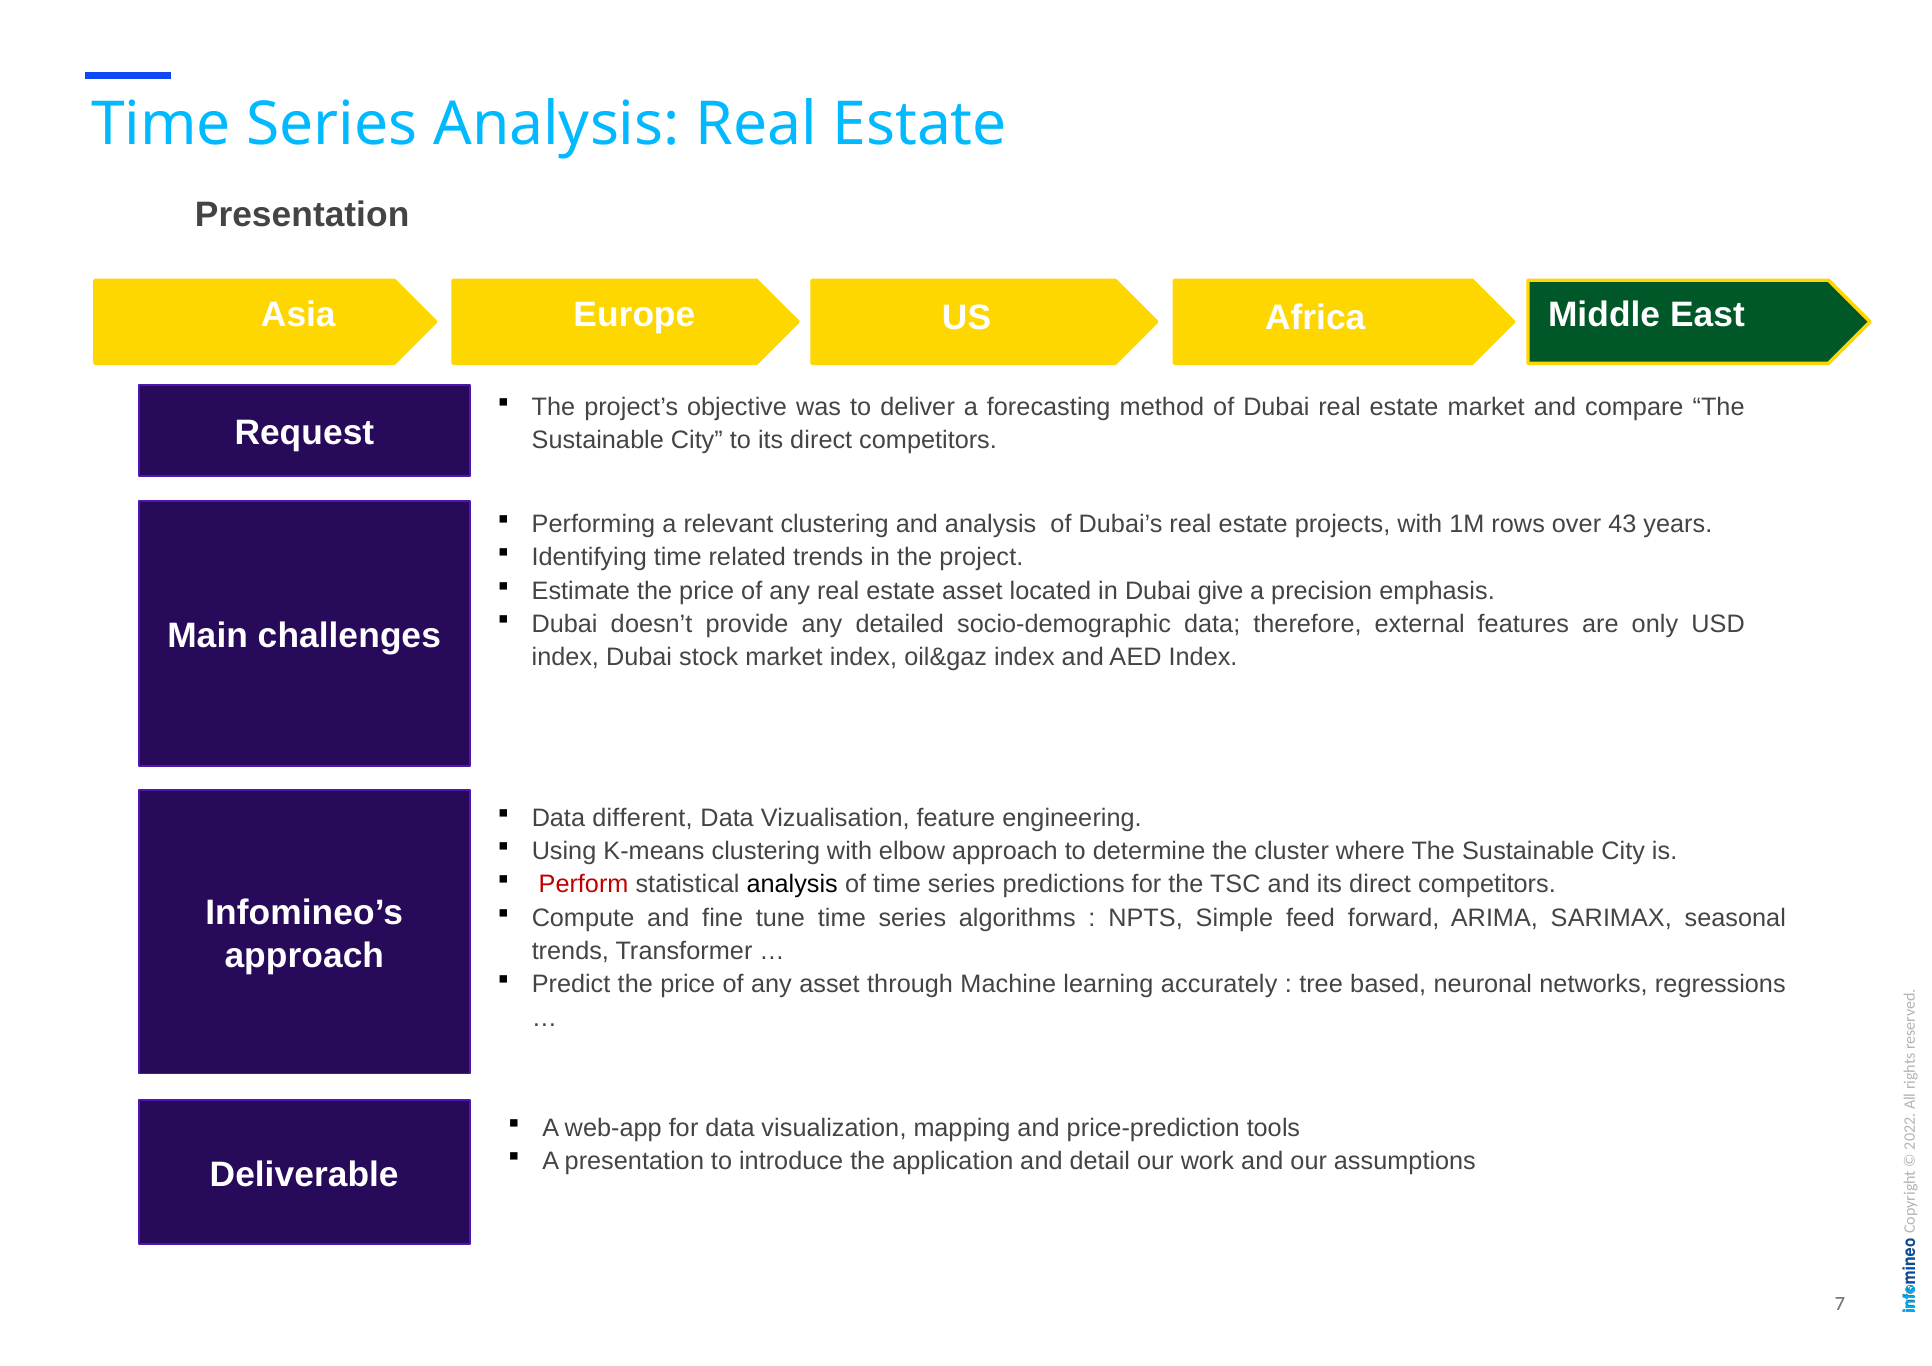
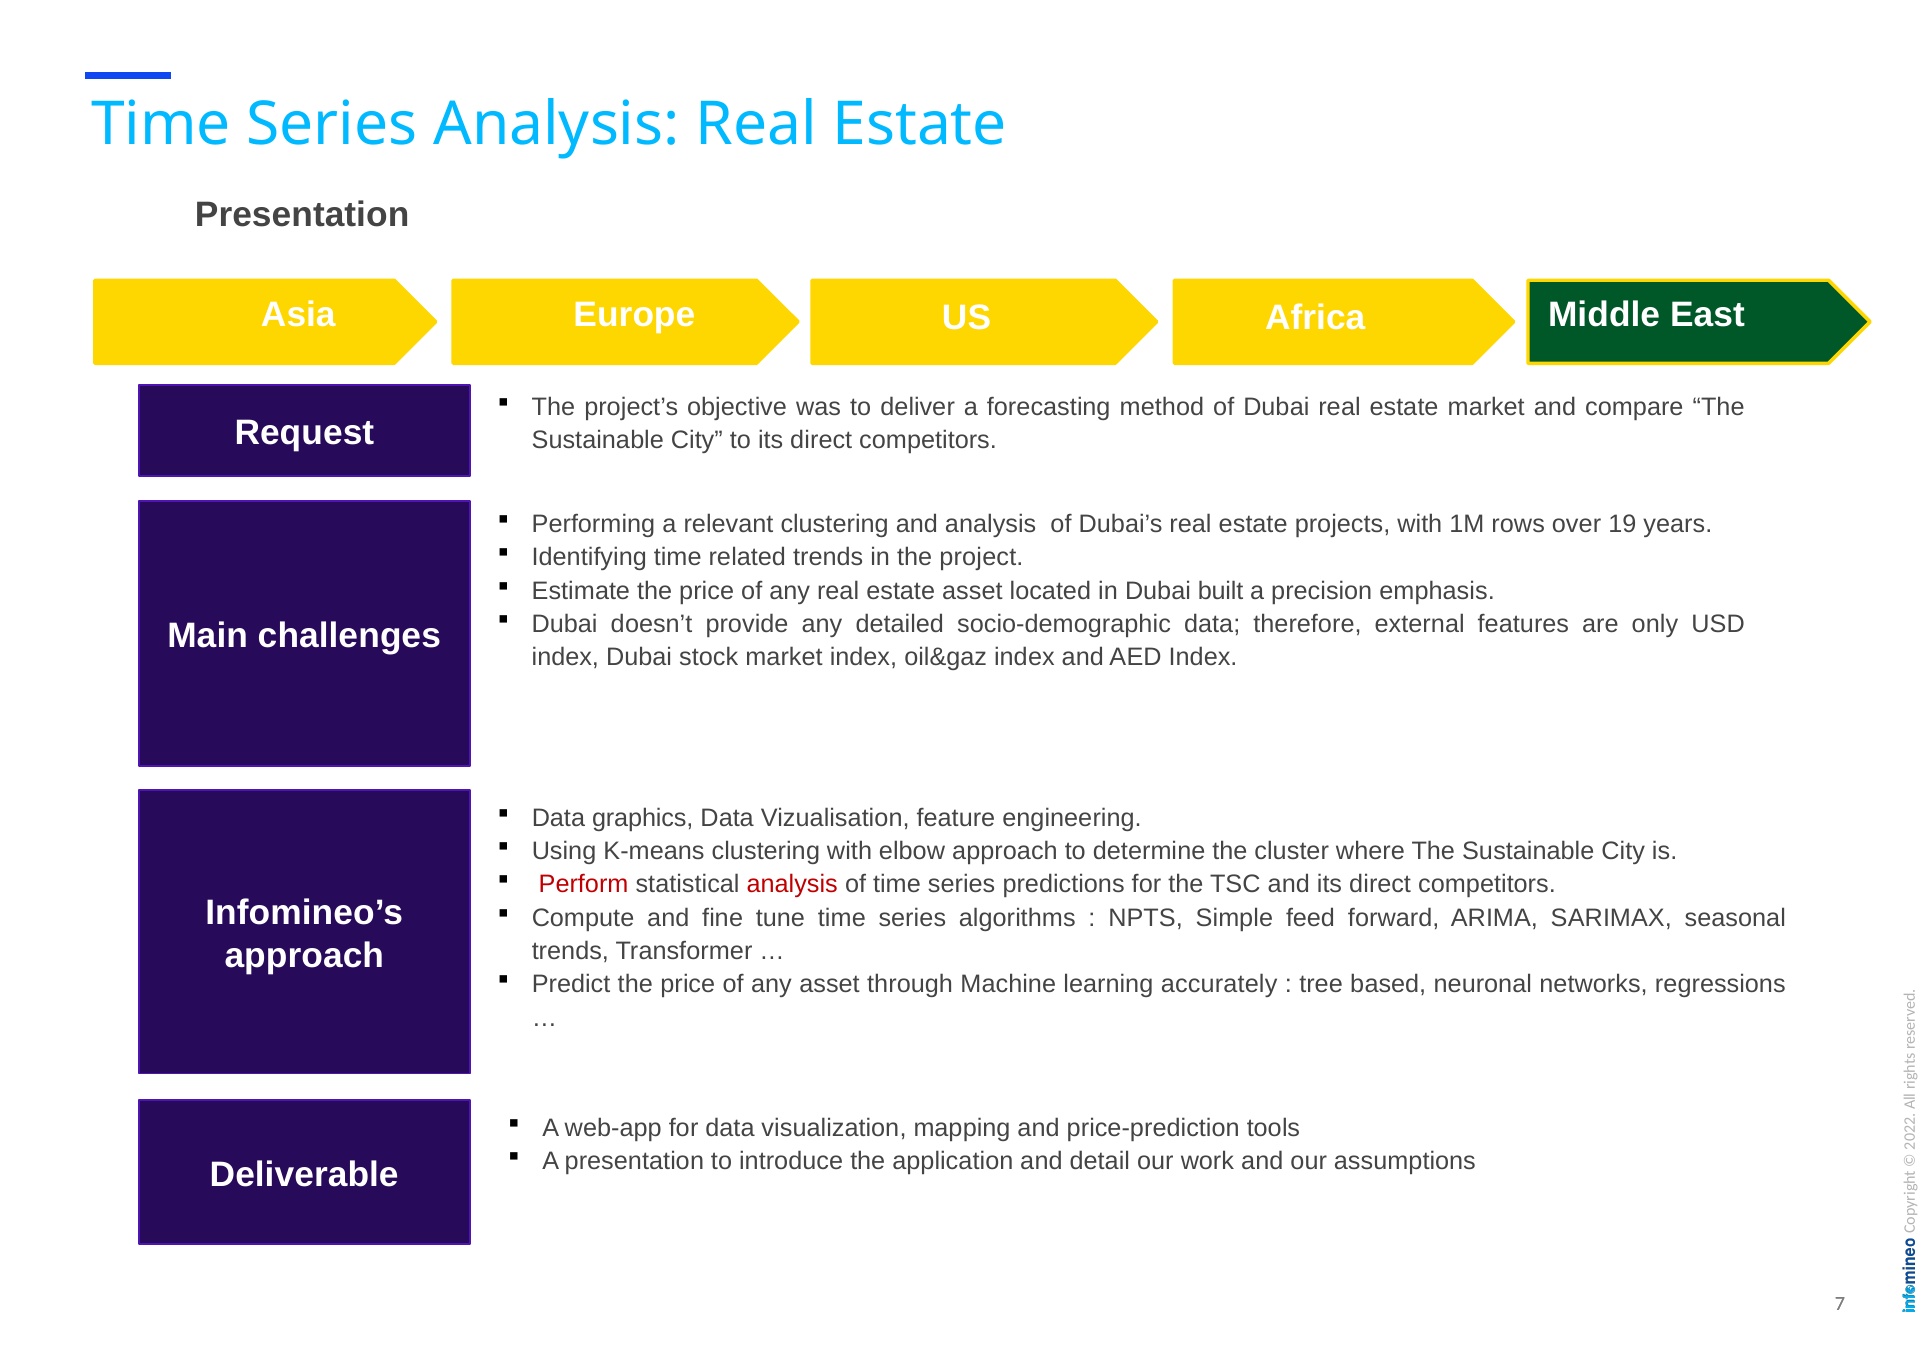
43: 43 -> 19
give: give -> built
different: different -> graphics
analysis at (792, 885) colour: black -> red
